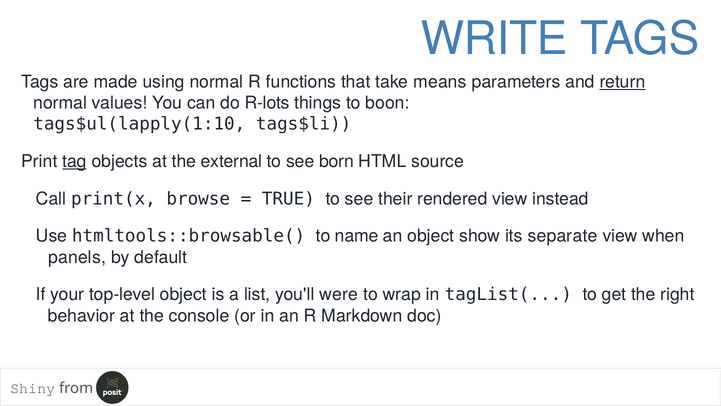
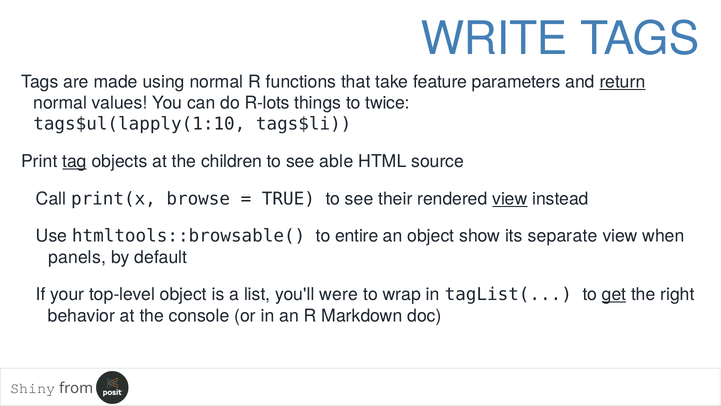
means: means -> feature
boon: boon -> twice
external: external -> children
born: born -> able
view at (510, 199) underline: none -> present
name: name -> entire
get underline: none -> present
